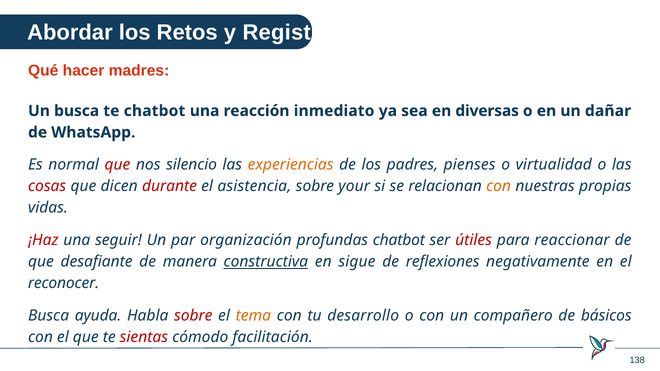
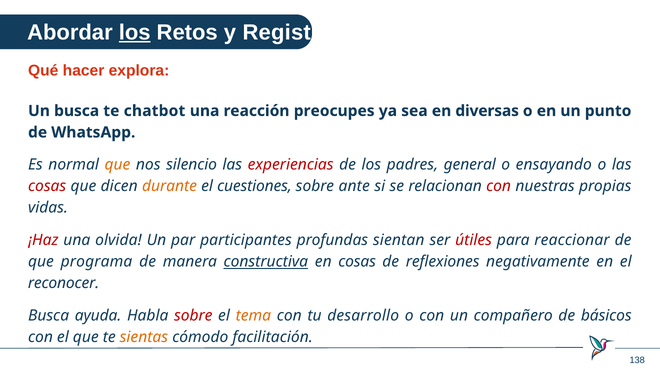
los at (135, 32) underline: none -> present
madres: madres -> explora
inmediato: inmediato -> preocupes
dañar: dañar -> punto
que at (117, 165) colour: red -> orange
experiencias colour: orange -> red
pienses: pienses -> general
virtualidad: virtualidad -> ensayando
durante colour: red -> orange
asistencia: asistencia -> cuestiones
your: your -> ante
con at (499, 186) colour: orange -> red
seguir: seguir -> olvida
organización: organización -> participantes
profundas chatbot: chatbot -> sientan
desafiante: desafiante -> programa
en sigue: sigue -> cosas
sientas colour: red -> orange
